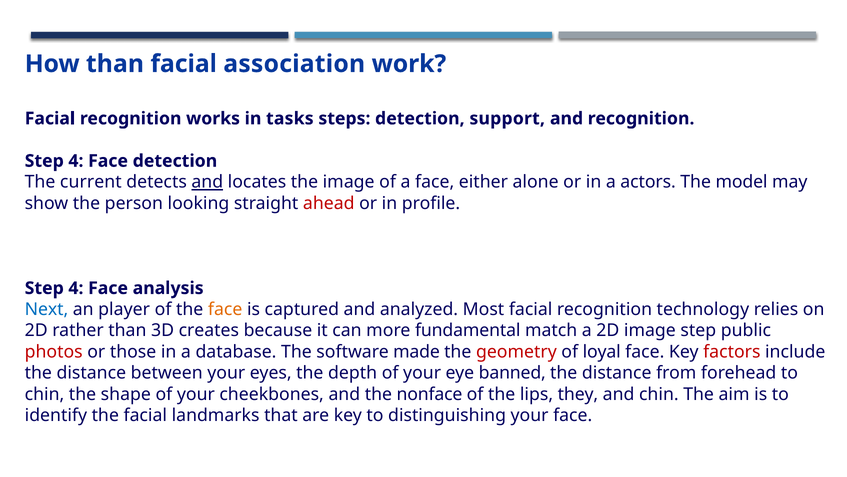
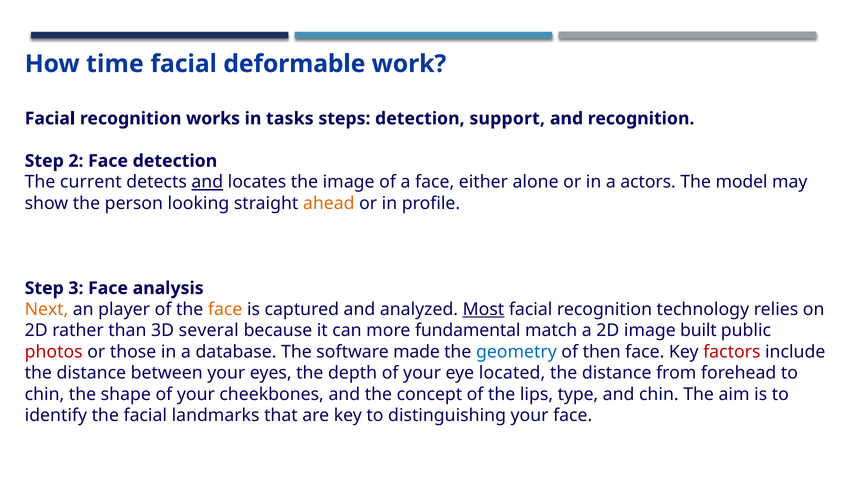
How than: than -> time
association: association -> deformable
4 at (76, 161): 4 -> 2
ahead colour: red -> orange
4 at (76, 288): 4 -> 3
Next colour: blue -> orange
Most underline: none -> present
creates: creates -> several
image step: step -> built
geometry colour: red -> blue
loyal: loyal -> then
banned: banned -> located
nonface: nonface -> concept
they: they -> type
